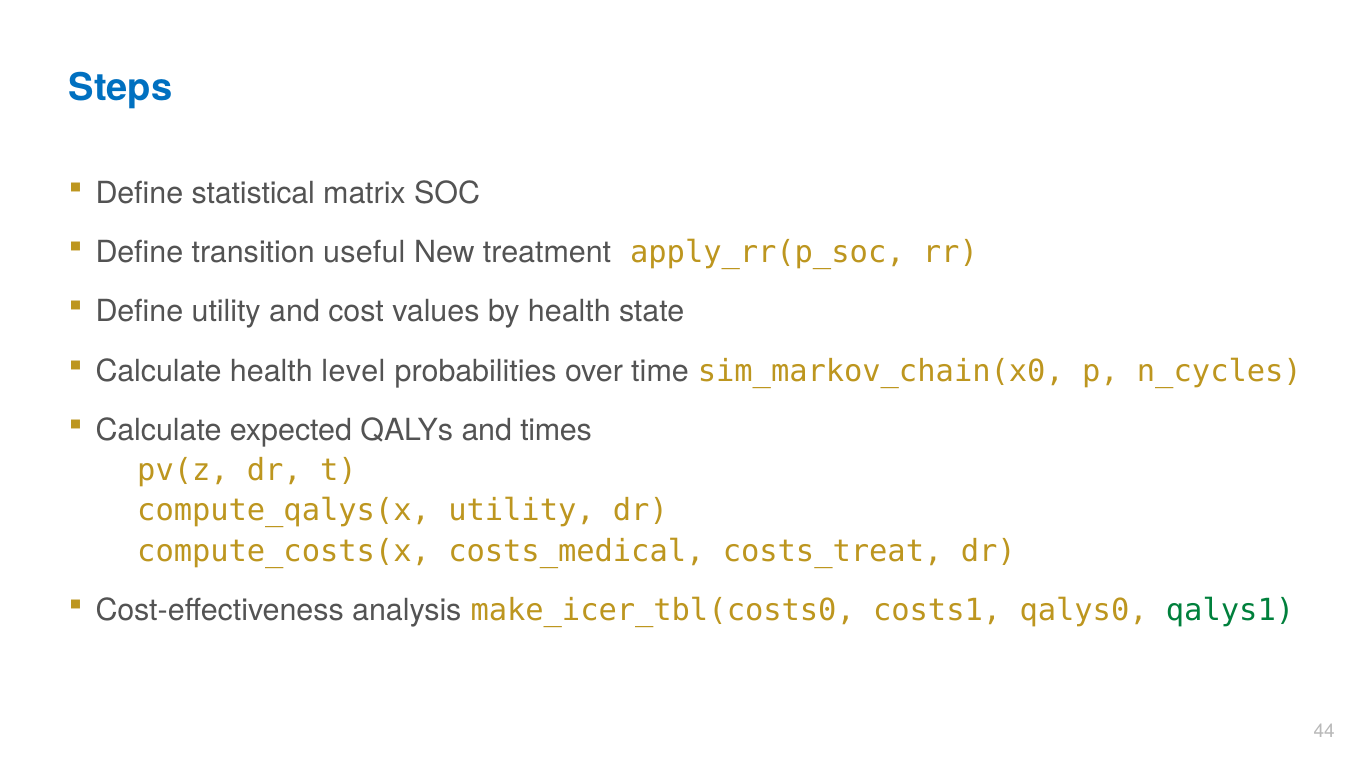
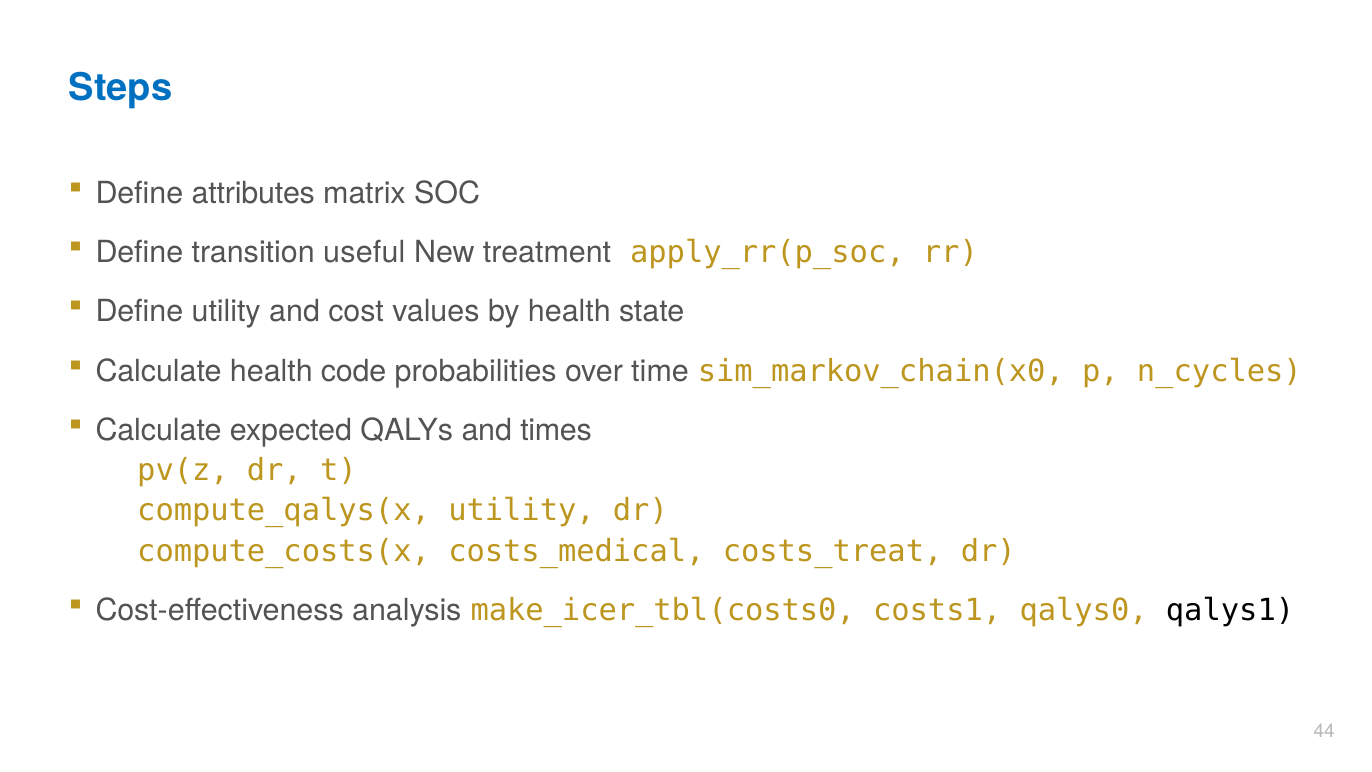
statistical: statistical -> attributes
level: level -> code
qalys1 colour: green -> black
